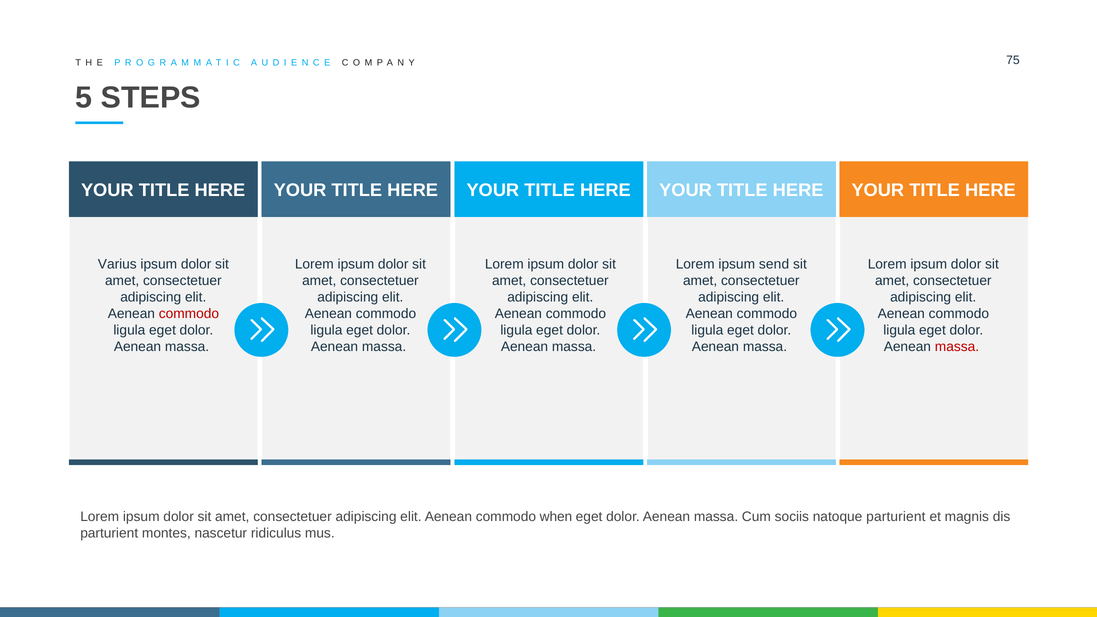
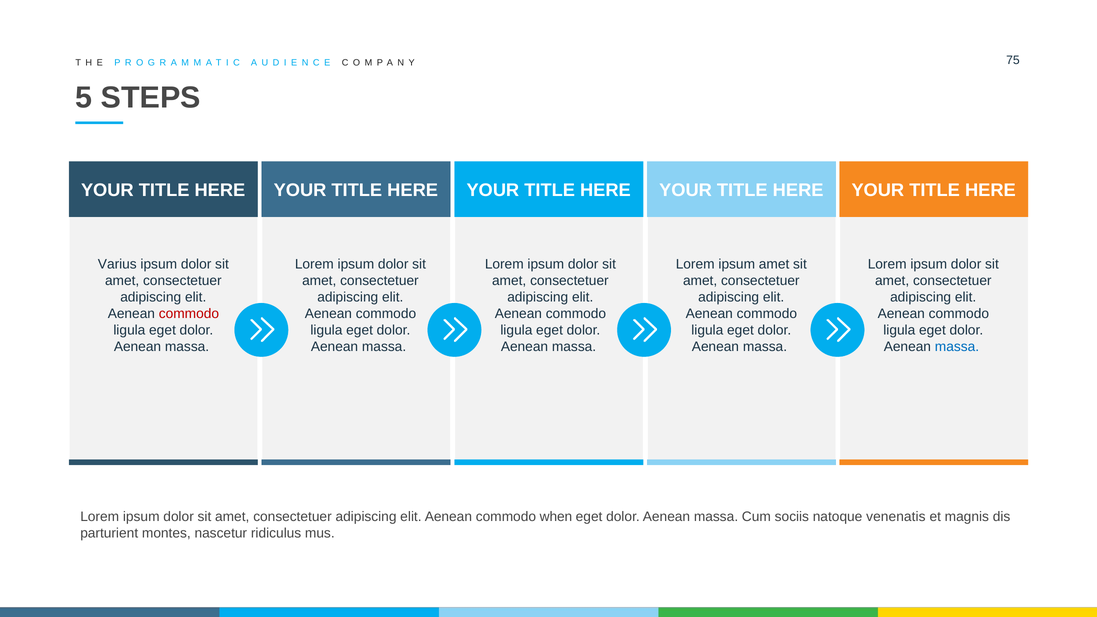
ipsum send: send -> amet
massa at (957, 347) colour: red -> blue
natoque parturient: parturient -> venenatis
